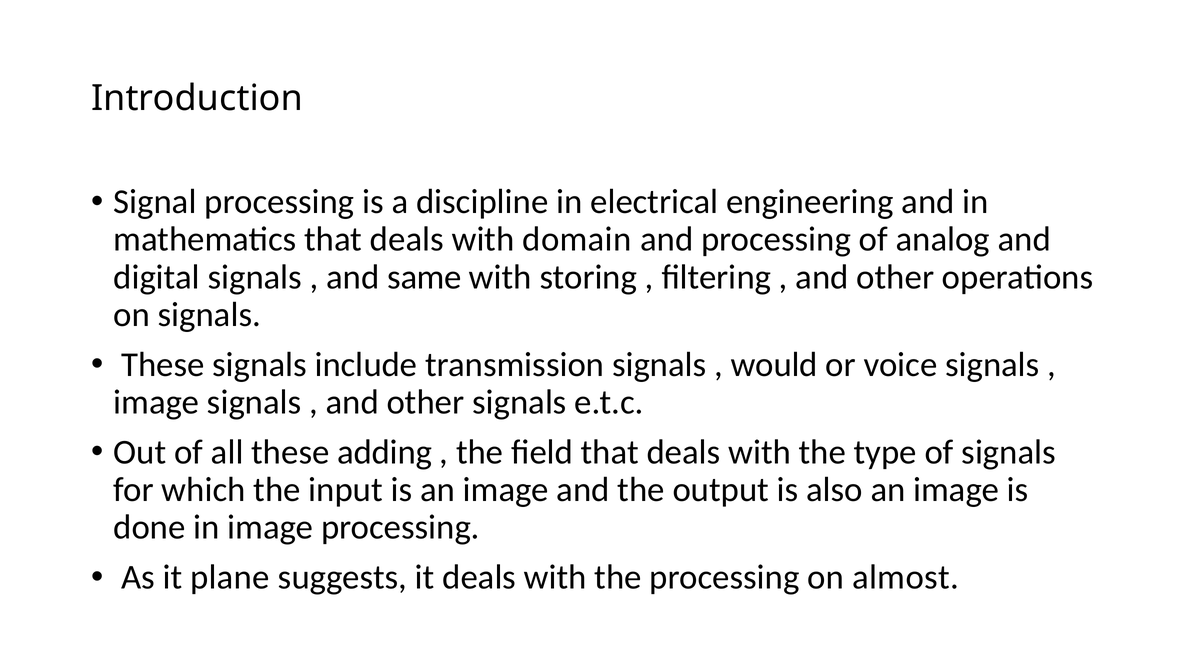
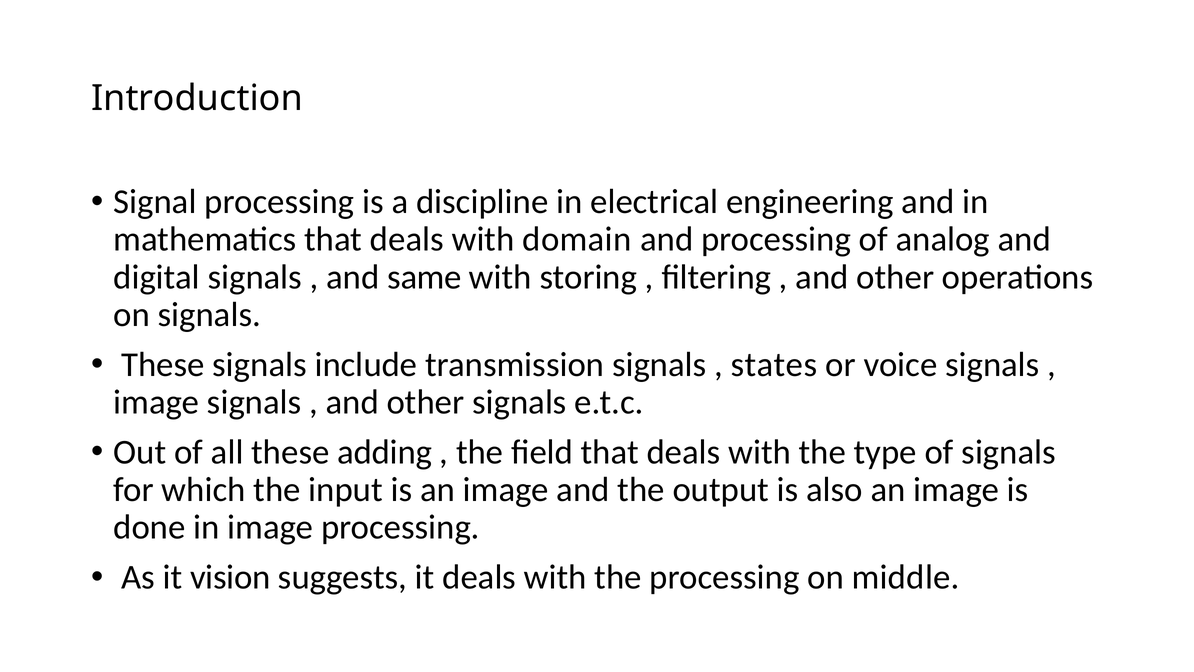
would: would -> states
plane: plane -> vision
almost: almost -> middle
